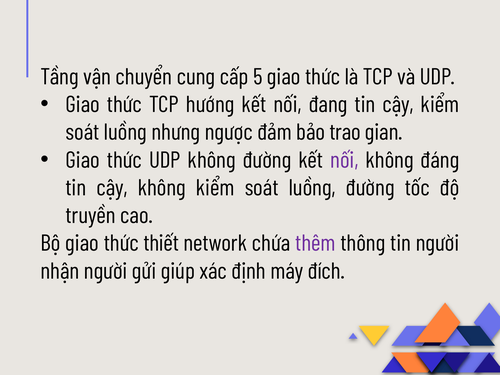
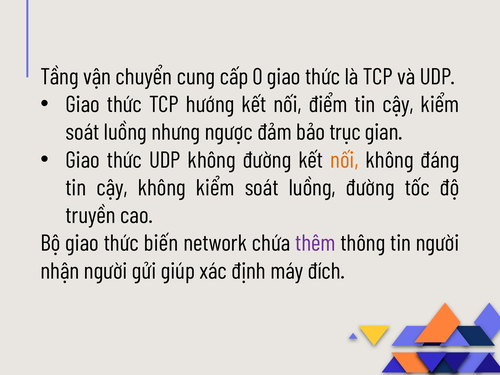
5: 5 -> 0
đang: đang -> điểm
trao: trao -> trục
nối at (344, 160) colour: purple -> orange
thiết: thiết -> biến
